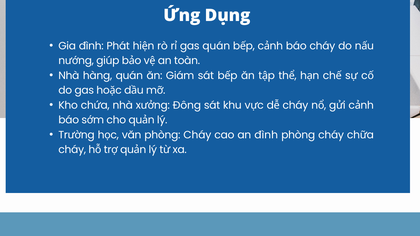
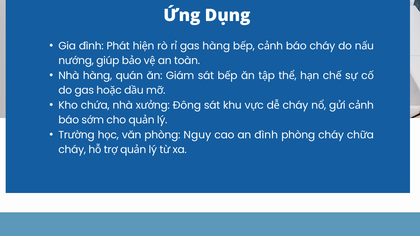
gas quán: quán -> hàng
văn phòng Cháy: Cháy -> Nguy
